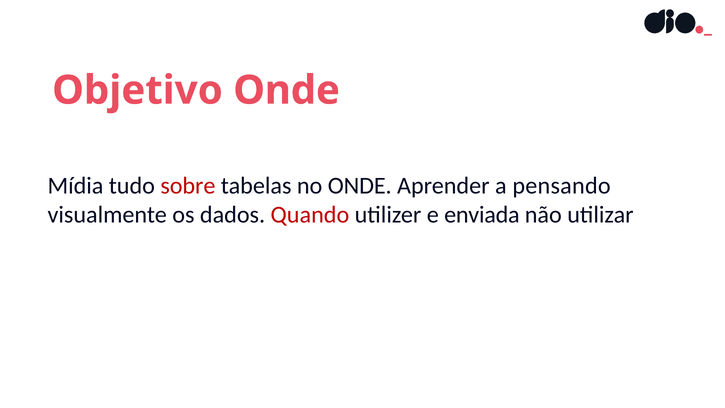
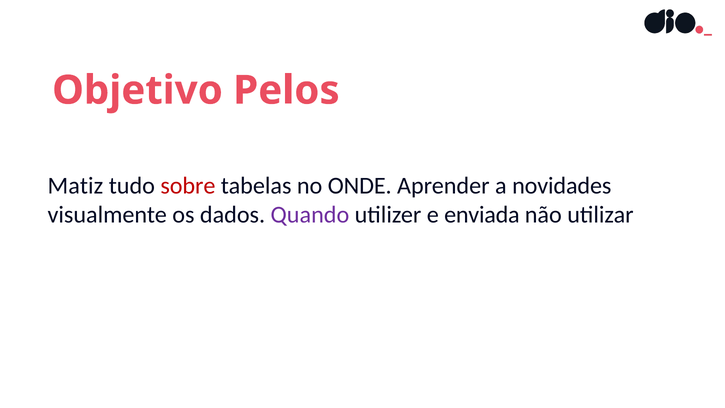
Objetivo Onde: Onde -> Pelos
Mídia: Mídia -> Matiz
pensando: pensando -> novidades
Quando colour: red -> purple
